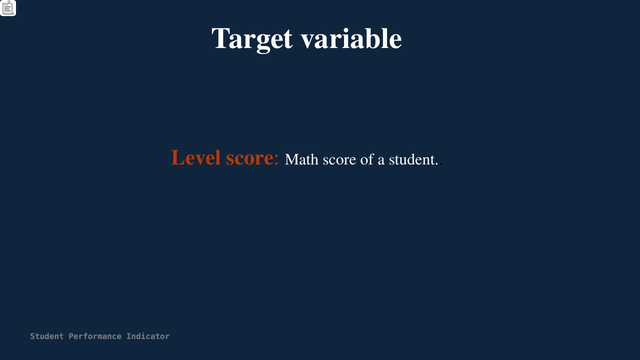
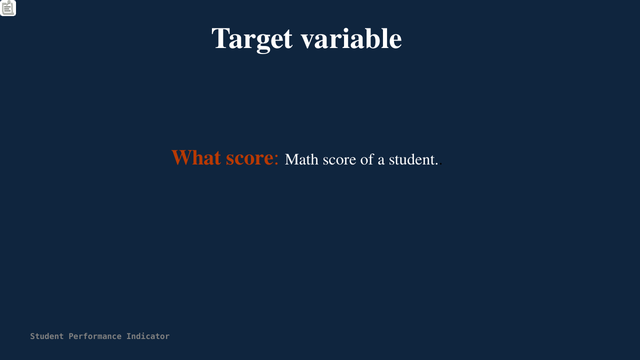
Level: Level -> What
